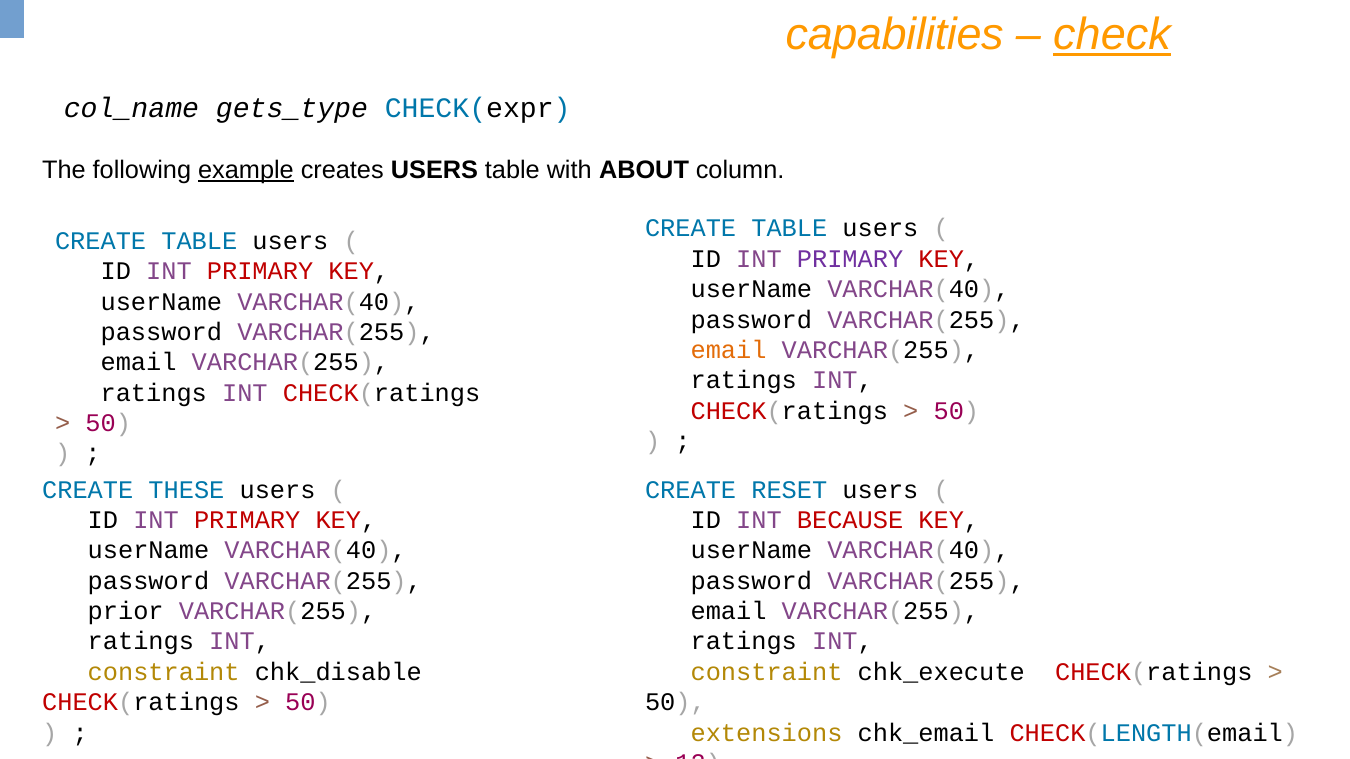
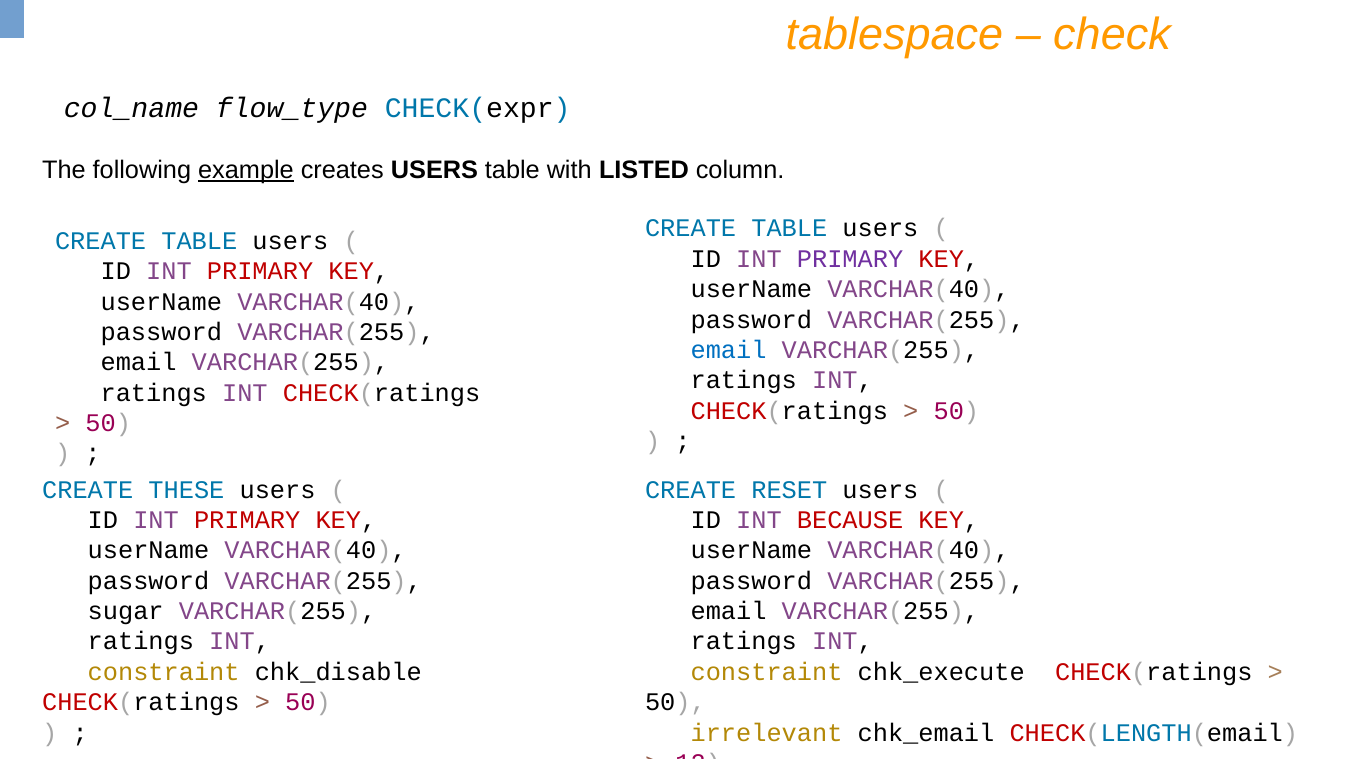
capabilities: capabilities -> tablespace
check underline: present -> none
gets_type: gets_type -> flow_type
ABOUT: ABOUT -> LISTED
email at (729, 350) colour: orange -> blue
prior: prior -> sugar
extensions: extensions -> irrelevant
